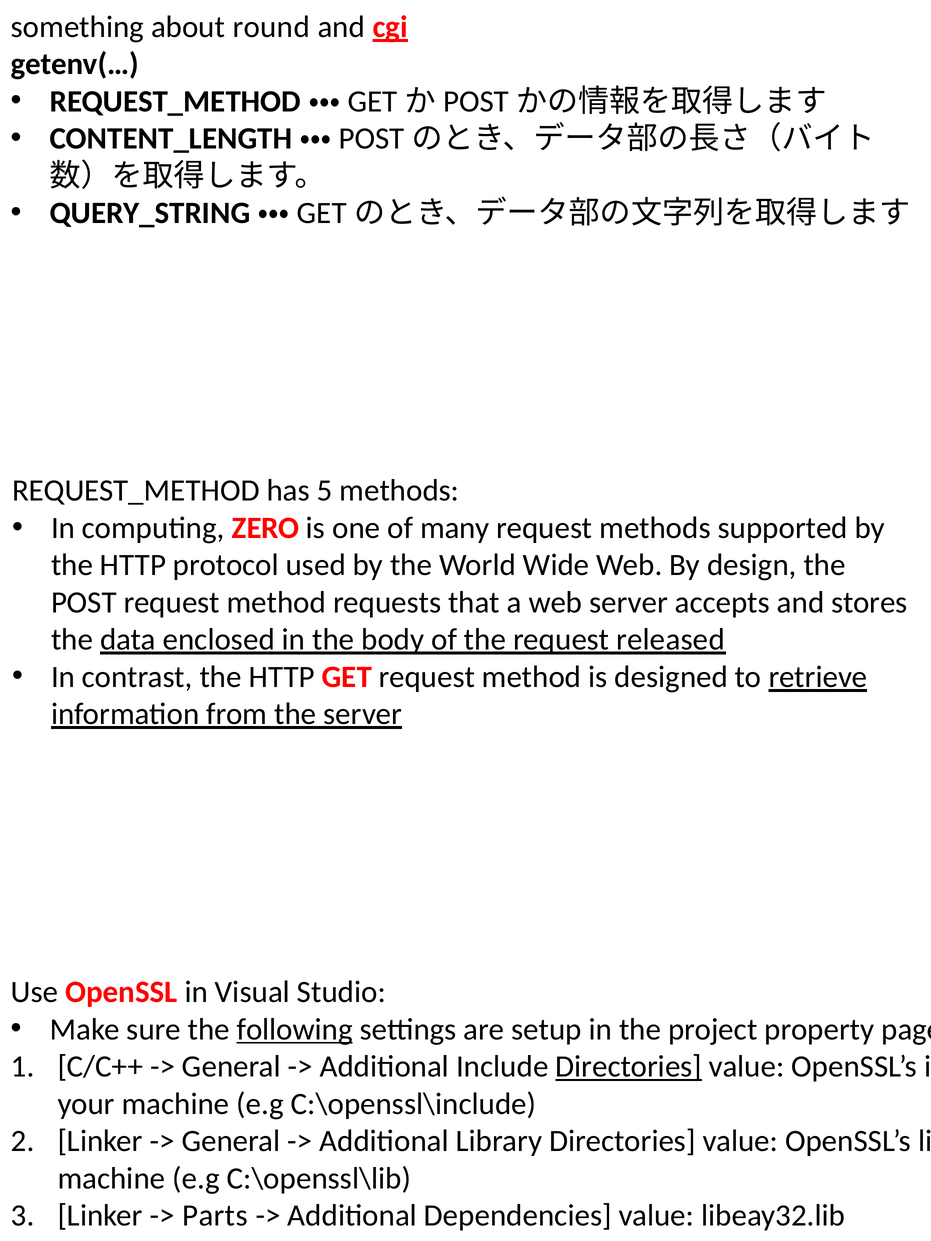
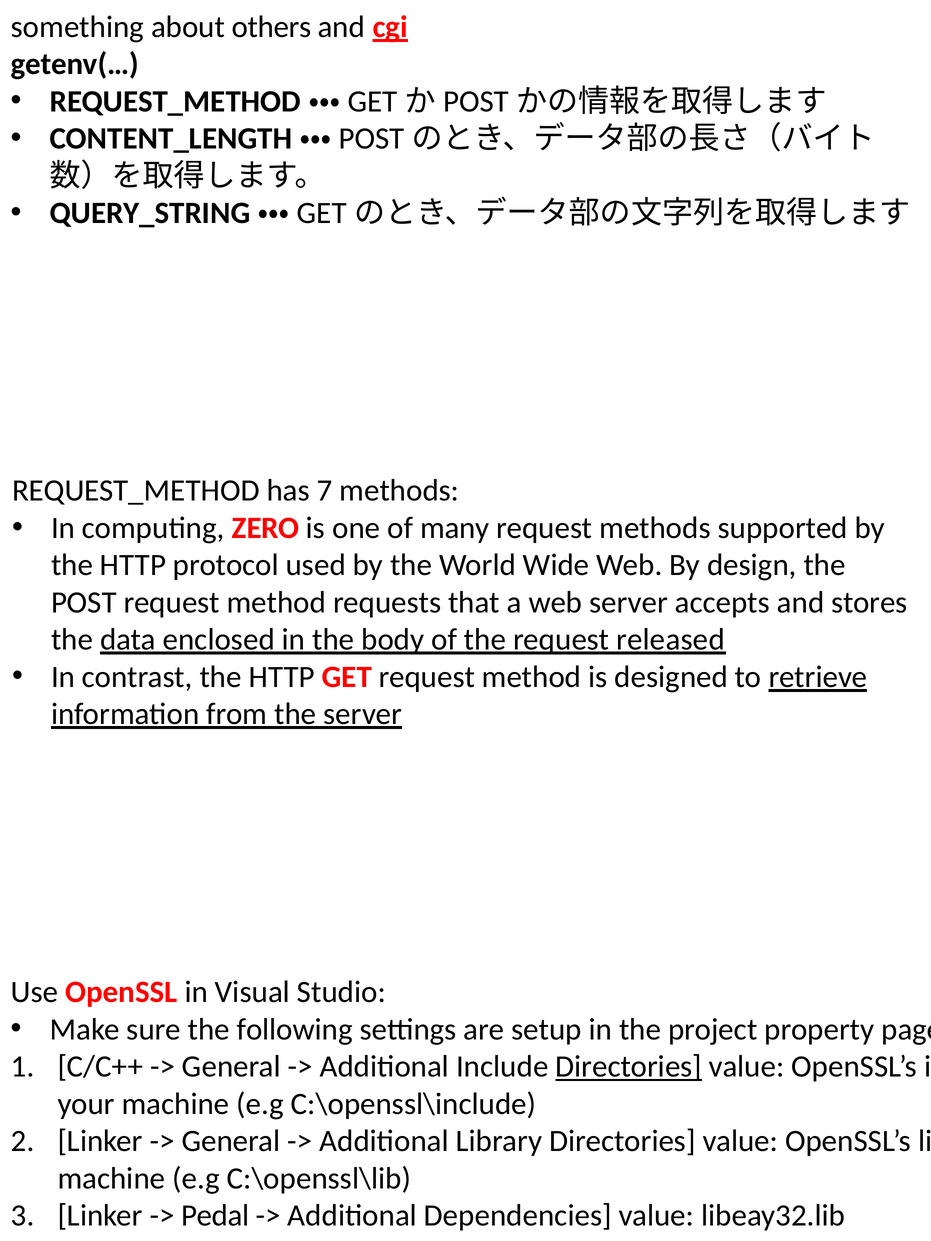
round: round -> others
5: 5 -> 7
following underline: present -> none
Parts: Parts -> Pedal
